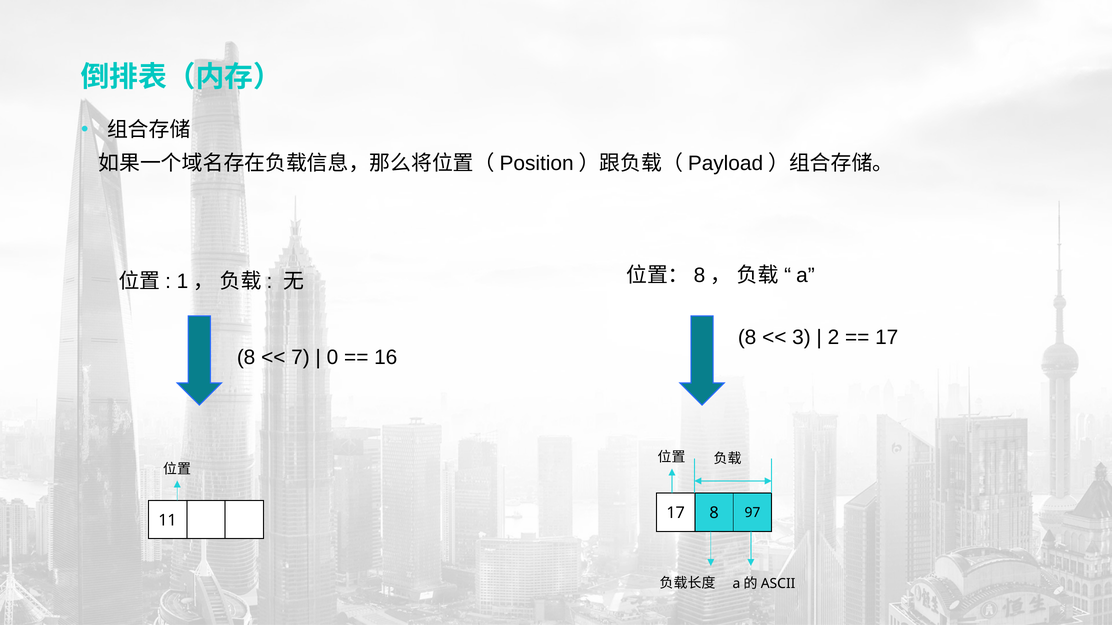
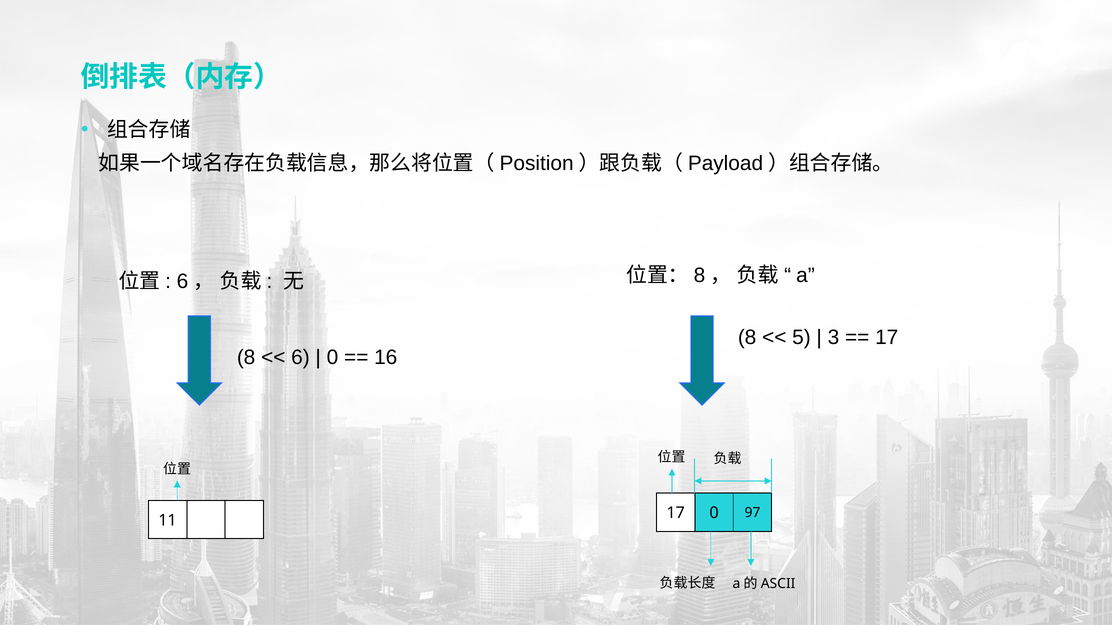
1 at (183, 282): 1 -> 6
3: 3 -> 5
2: 2 -> 3
7 at (300, 358): 7 -> 6
17 8: 8 -> 0
